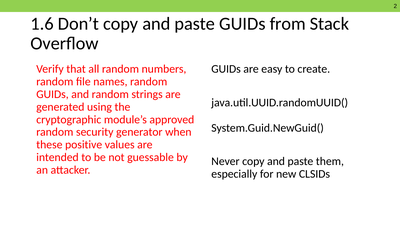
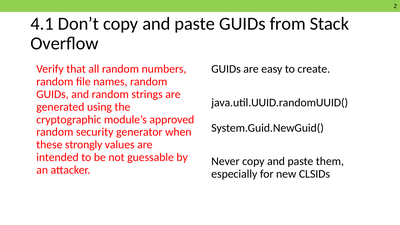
1.6: 1.6 -> 4.1
positive: positive -> strongly
